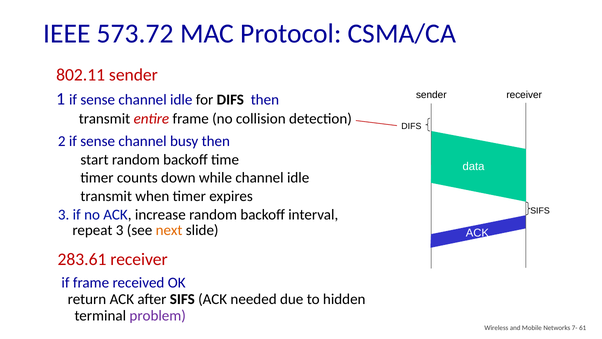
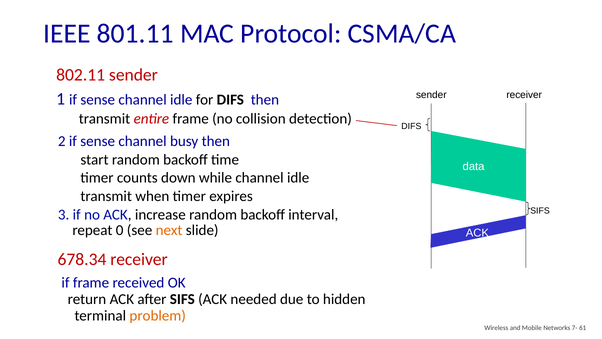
573.72: 573.72 -> 801.11
repeat 3: 3 -> 0
283.61: 283.61 -> 678.34
problem colour: purple -> orange
